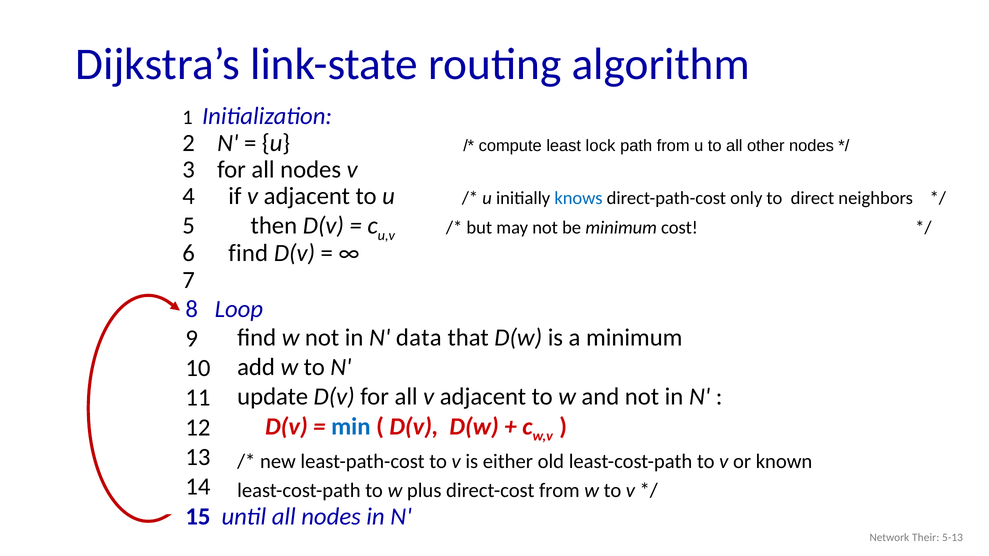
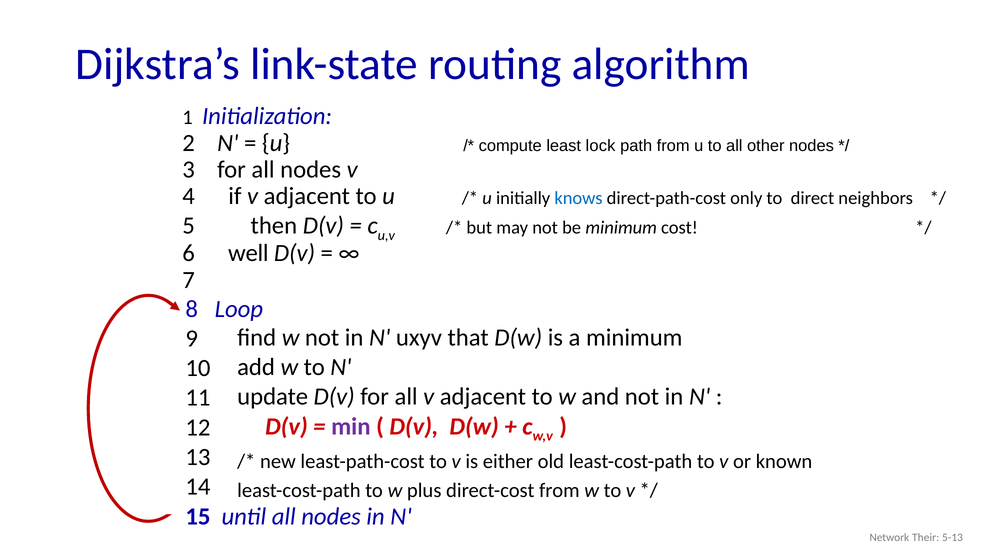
6 find: find -> well
data: data -> uxyv
min colour: blue -> purple
